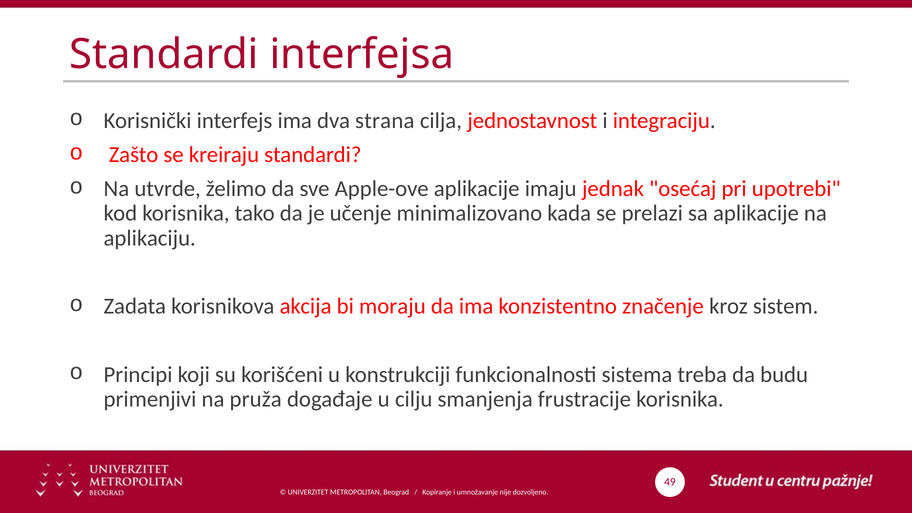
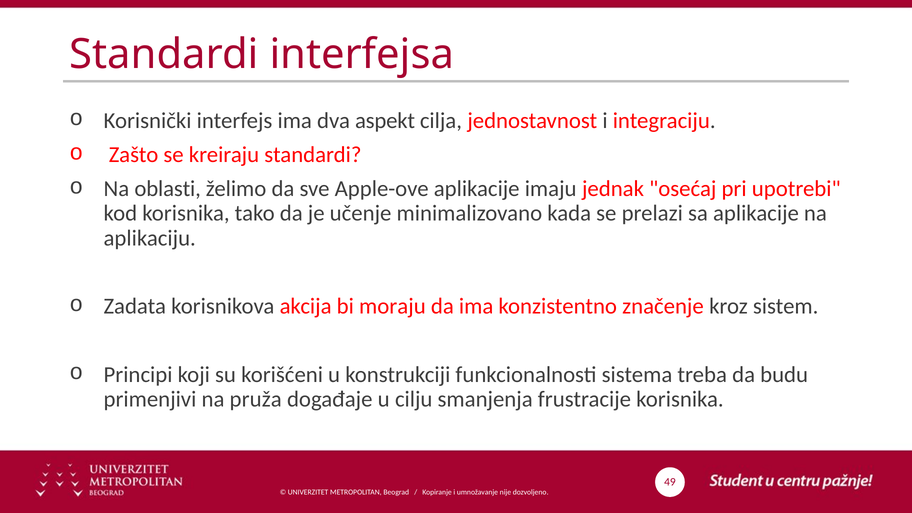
strana: strana -> aspekt
utvrde: utvrde -> oblasti
